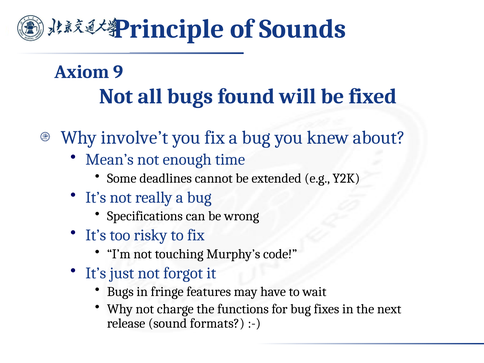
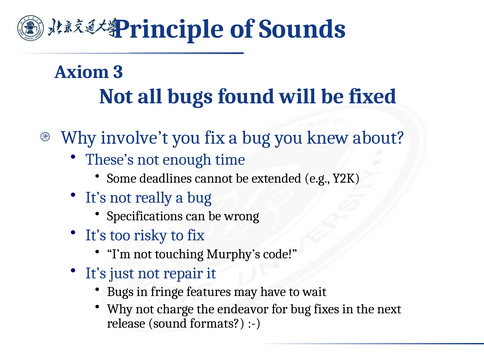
9: 9 -> 3
Mean’s: Mean’s -> These’s
forgot: forgot -> repair
functions: functions -> endeavor
